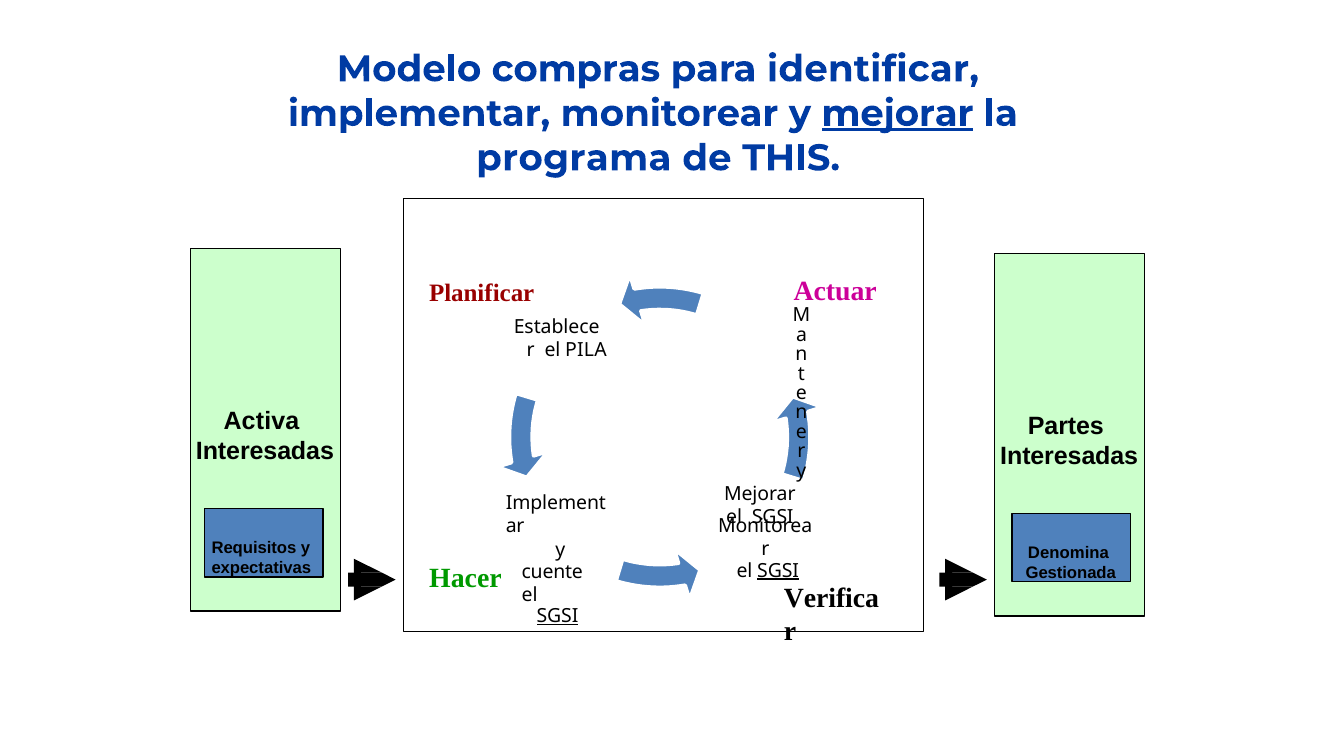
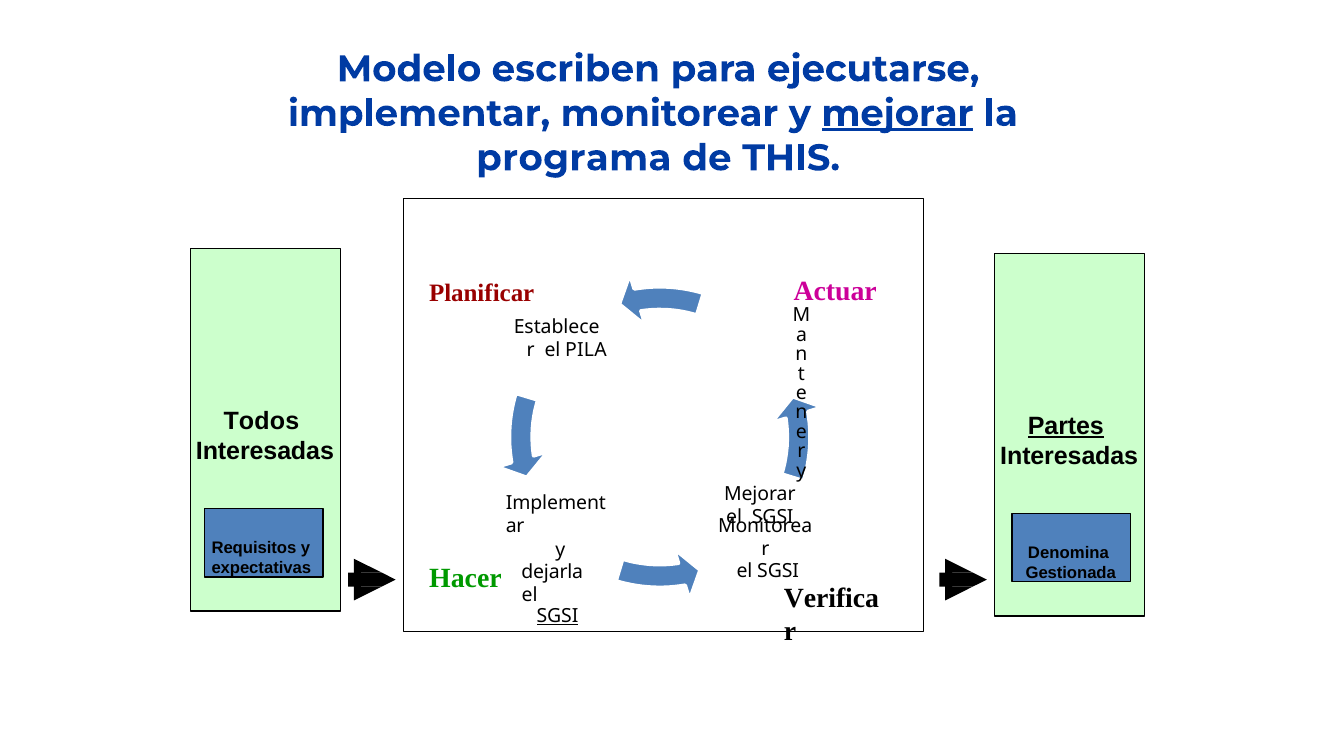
compras: compras -> escriben
identificar: identificar -> ejecutarse
Activa: Activa -> Todos
Partes underline: none -> present
SGSI at (778, 571) underline: present -> none
cuente: cuente -> dejarla
